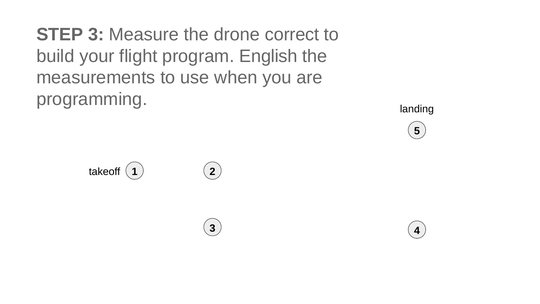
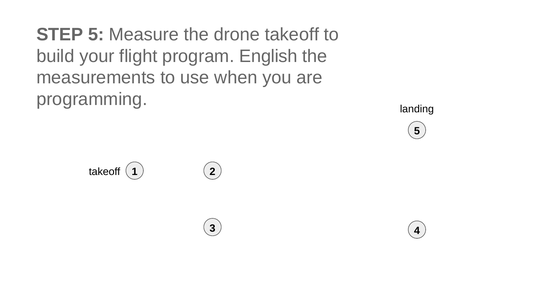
STEP 3: 3 -> 5
drone correct: correct -> takeoff
